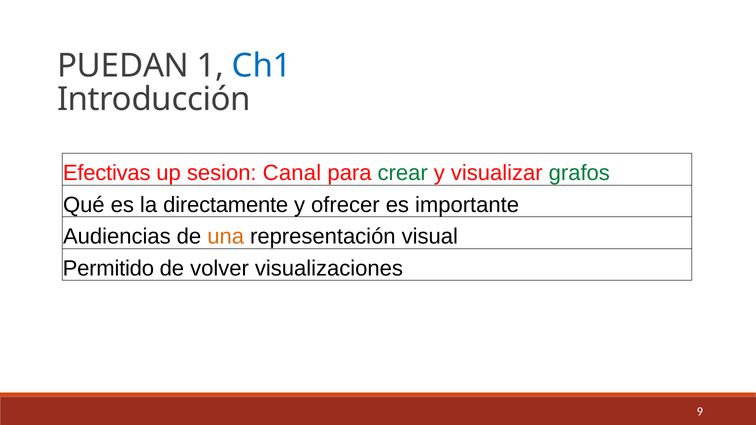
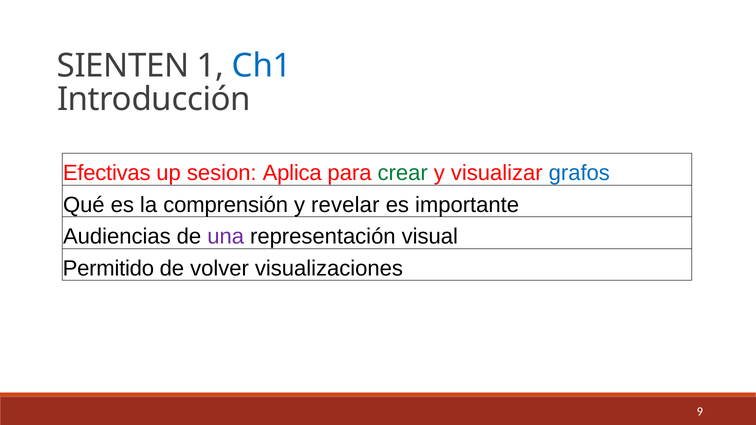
PUEDAN: PUEDAN -> SIENTEN
Canal: Canal -> Aplica
grafos colour: green -> blue
directamente: directamente -> comprensión
ofrecer: ofrecer -> revelar
una colour: orange -> purple
